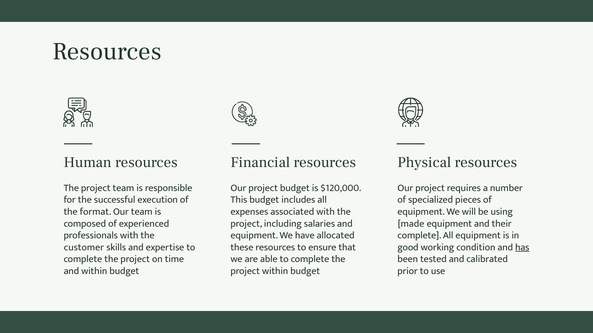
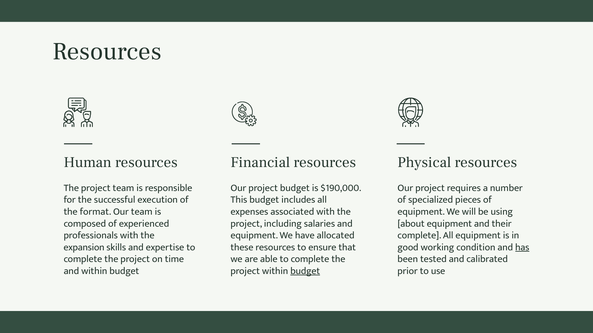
$120,000: $120,000 -> $190,000
made: made -> about
customer: customer -> expansion
budget at (305, 271) underline: none -> present
